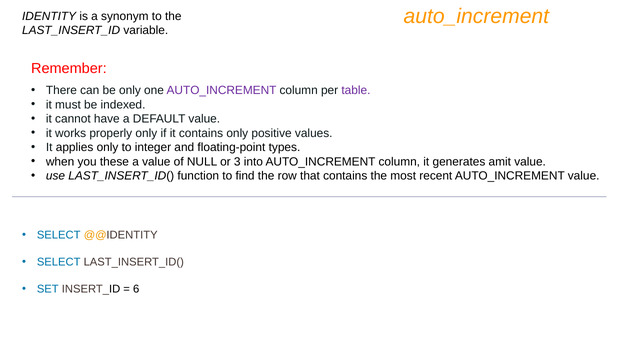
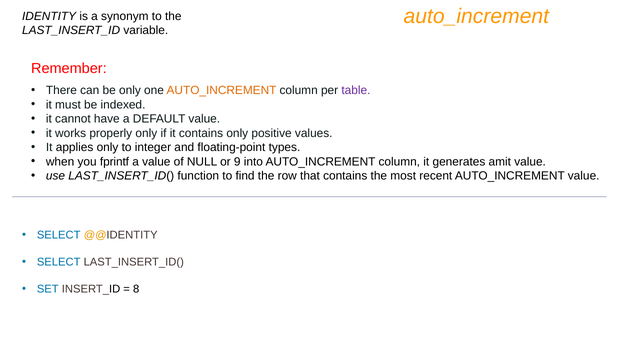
AUTO_INCREMENT at (222, 90) colour: purple -> orange
these: these -> fprintf
3: 3 -> 9
6: 6 -> 8
